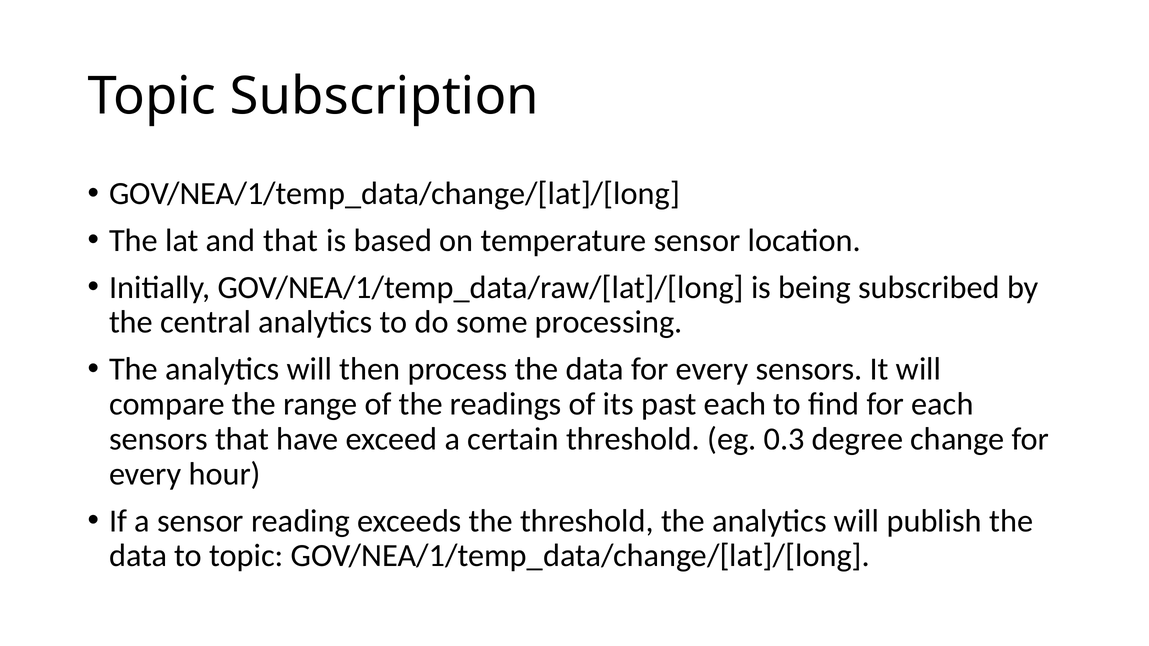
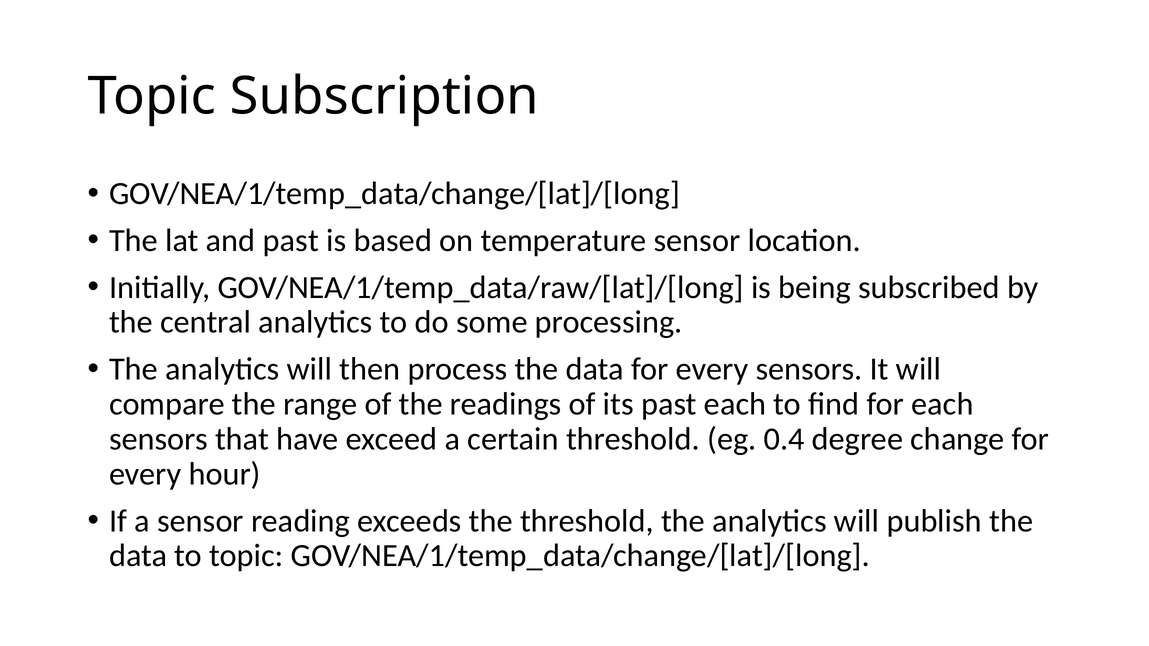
and that: that -> past
0.3: 0.3 -> 0.4
